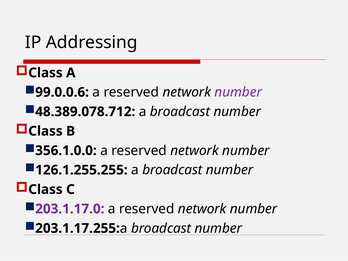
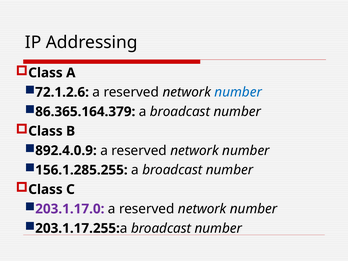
99.0.0.6: 99.0.0.6 -> 72.1.2.6
number at (238, 92) colour: purple -> blue
48.389.078.712: 48.389.078.712 -> 86.365.164.379
356.1.0.0: 356.1.0.0 -> 892.4.0.9
126.1.255.255: 126.1.255.255 -> 156.1.285.255
